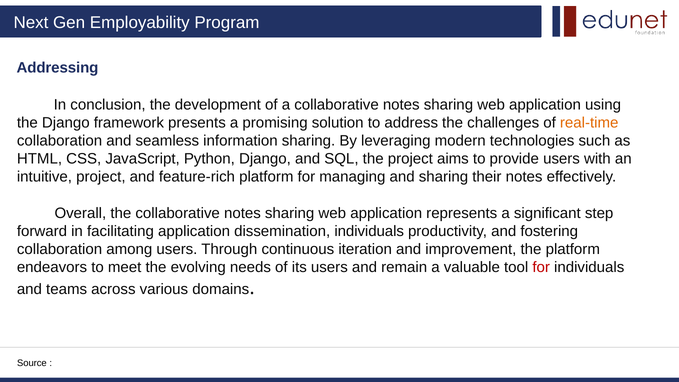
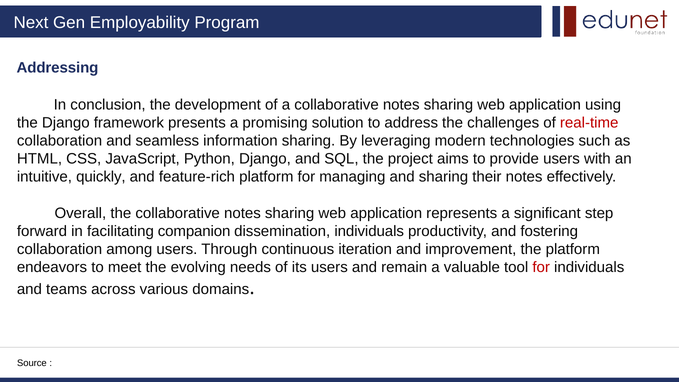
real-time colour: orange -> red
intuitive project: project -> quickly
facilitating application: application -> companion
